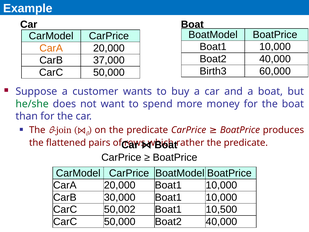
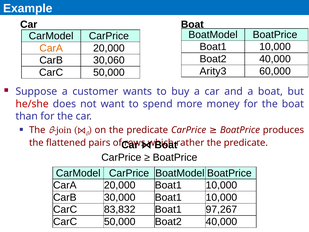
37,000: 37,000 -> 30,060
Birth3: Birth3 -> Arity3
he/she colour: green -> red
50,002: 50,002 -> 83,832
10,500: 10,500 -> 97,267
